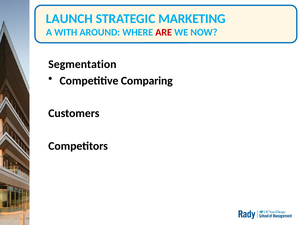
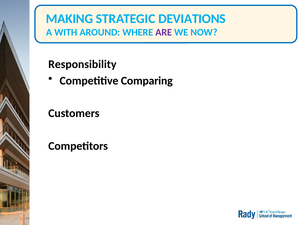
LAUNCH: LAUNCH -> MAKING
MARKETING: MARKETING -> DEVIATIONS
ARE colour: red -> purple
Segmentation: Segmentation -> Responsibility
